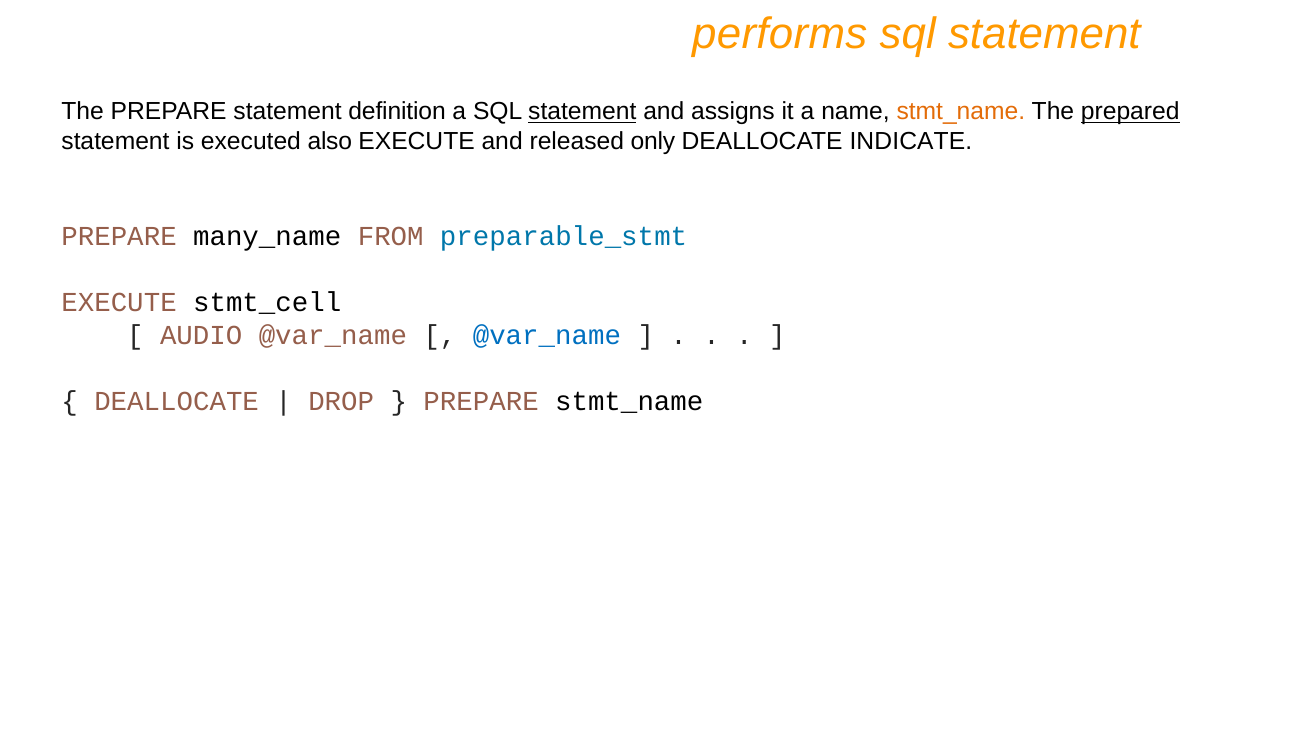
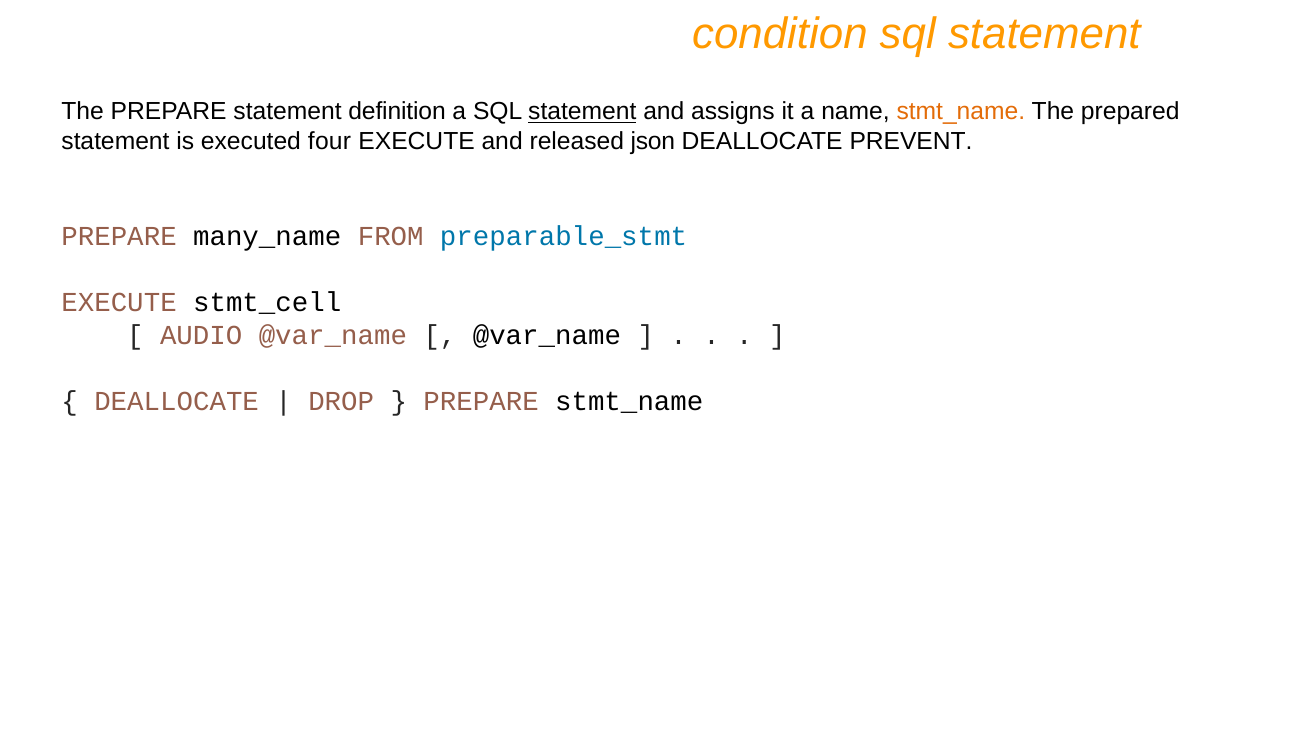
performs: performs -> condition
prepared underline: present -> none
also: also -> four
only: only -> json
INDICATE: INDICATE -> PREVENT
@var_name at (547, 335) colour: blue -> black
